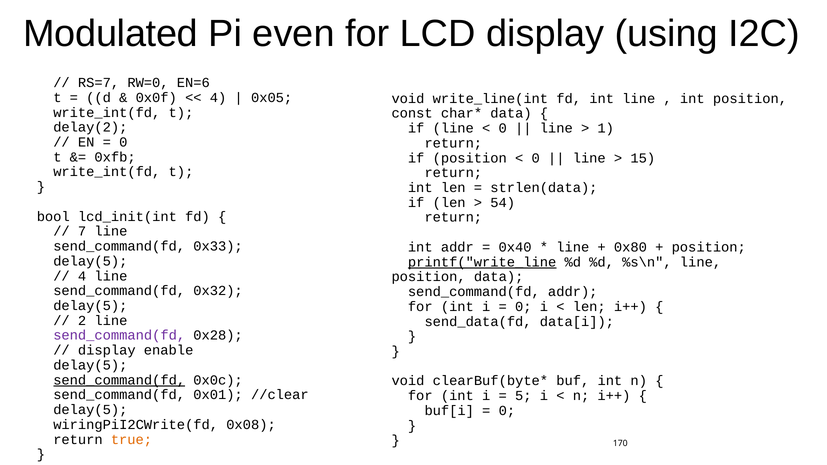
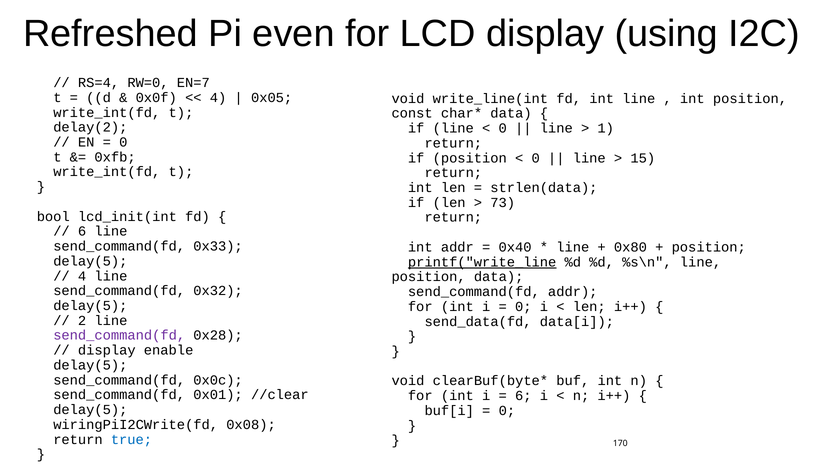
Modulated: Modulated -> Refreshed
RS=7: RS=7 -> RS=4
EN=6: EN=6 -> EN=7
54: 54 -> 73
7 at (82, 231): 7 -> 6
send_command(fd at (119, 380) underline: present -> none
5 at (523, 396): 5 -> 6
true colour: orange -> blue
